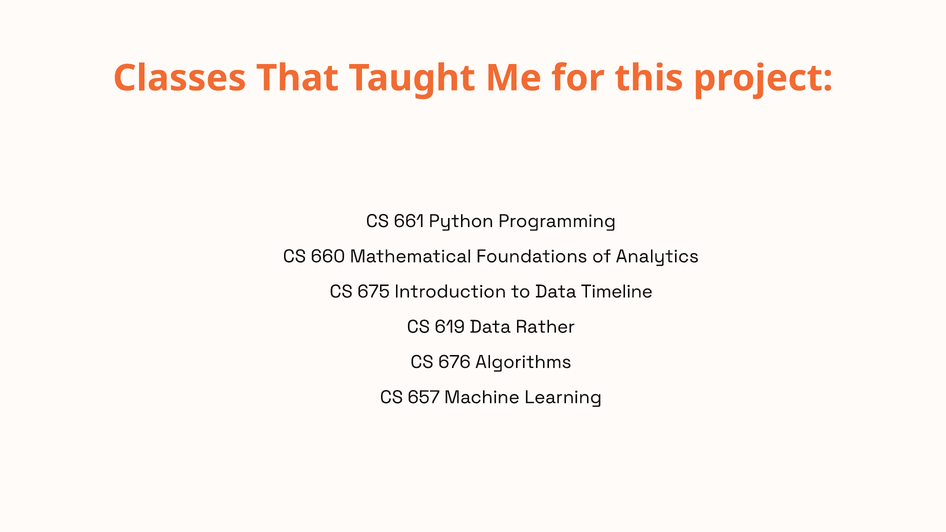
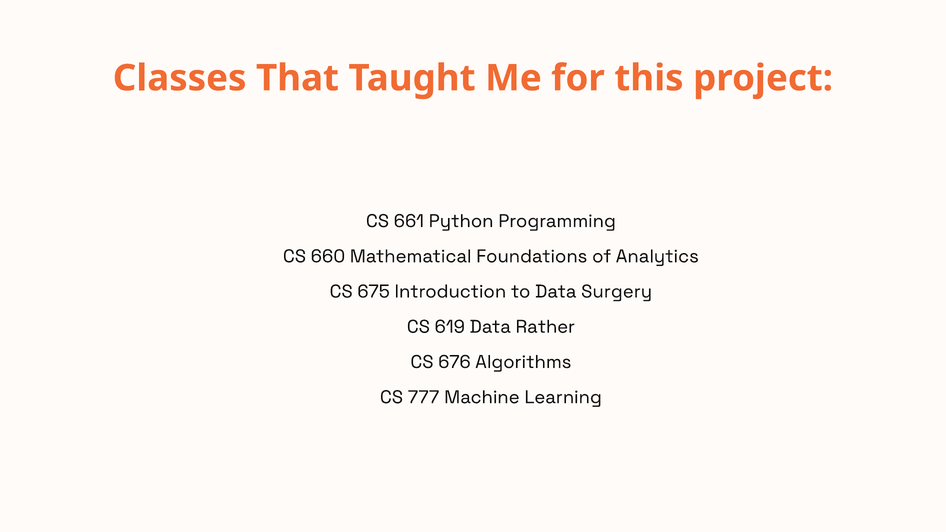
Timeline: Timeline -> Surgery
657: 657 -> 777
